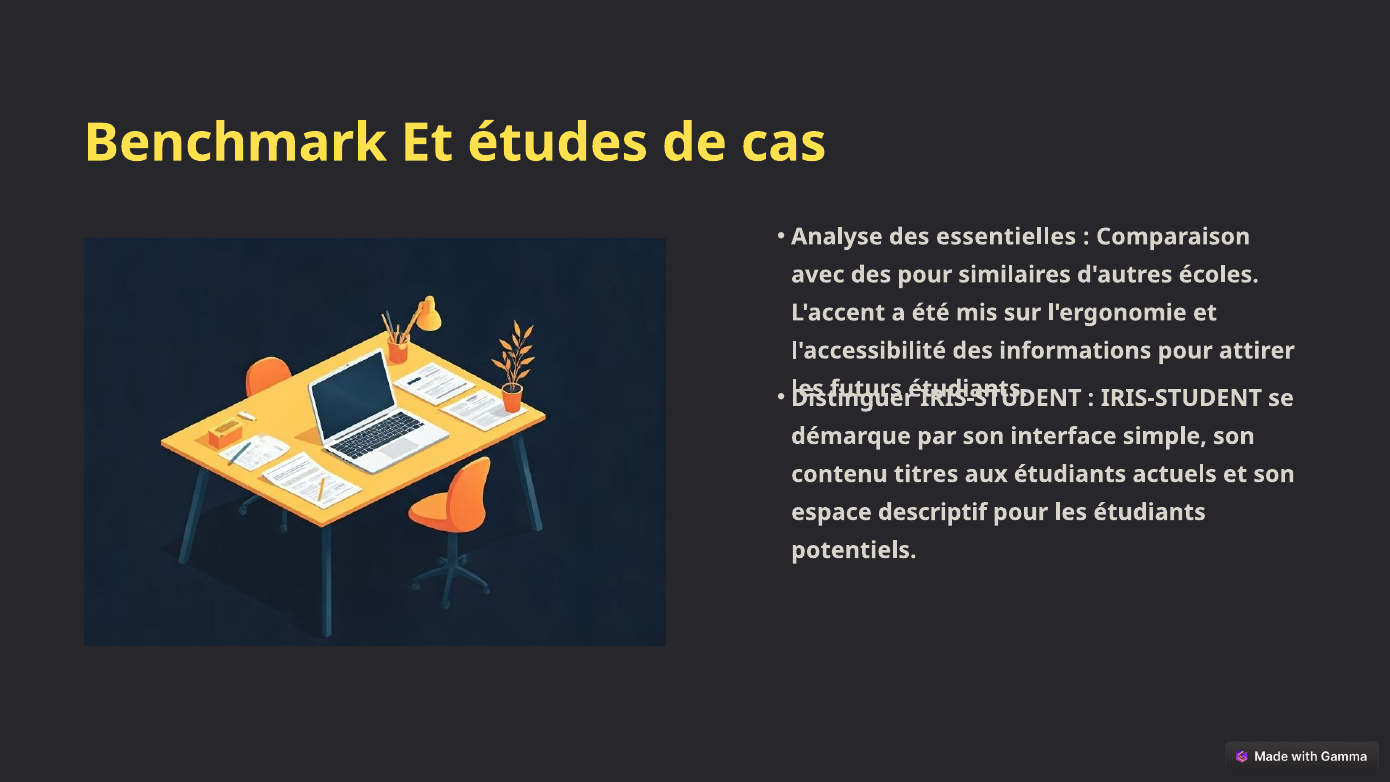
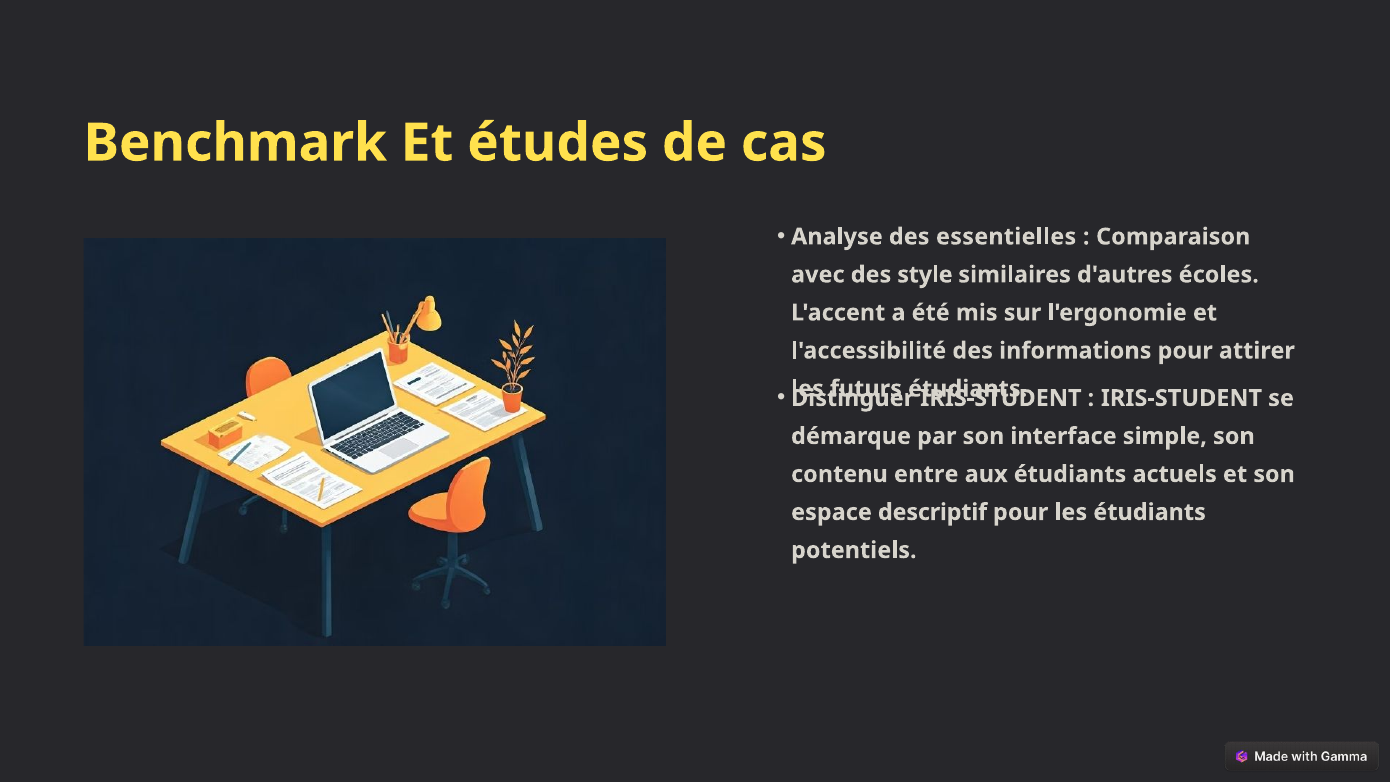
des pour: pour -> style
titres: titres -> entre
